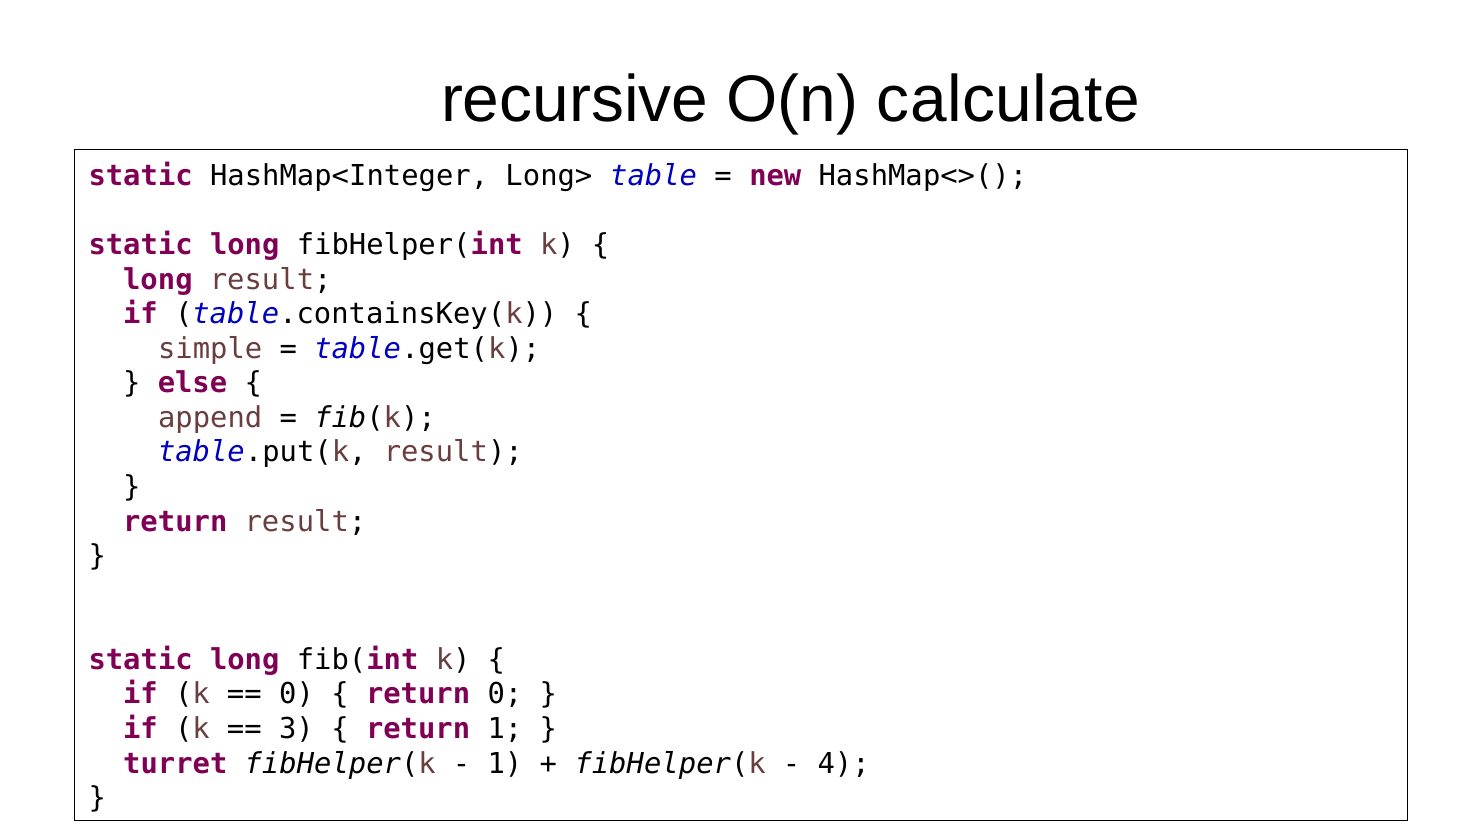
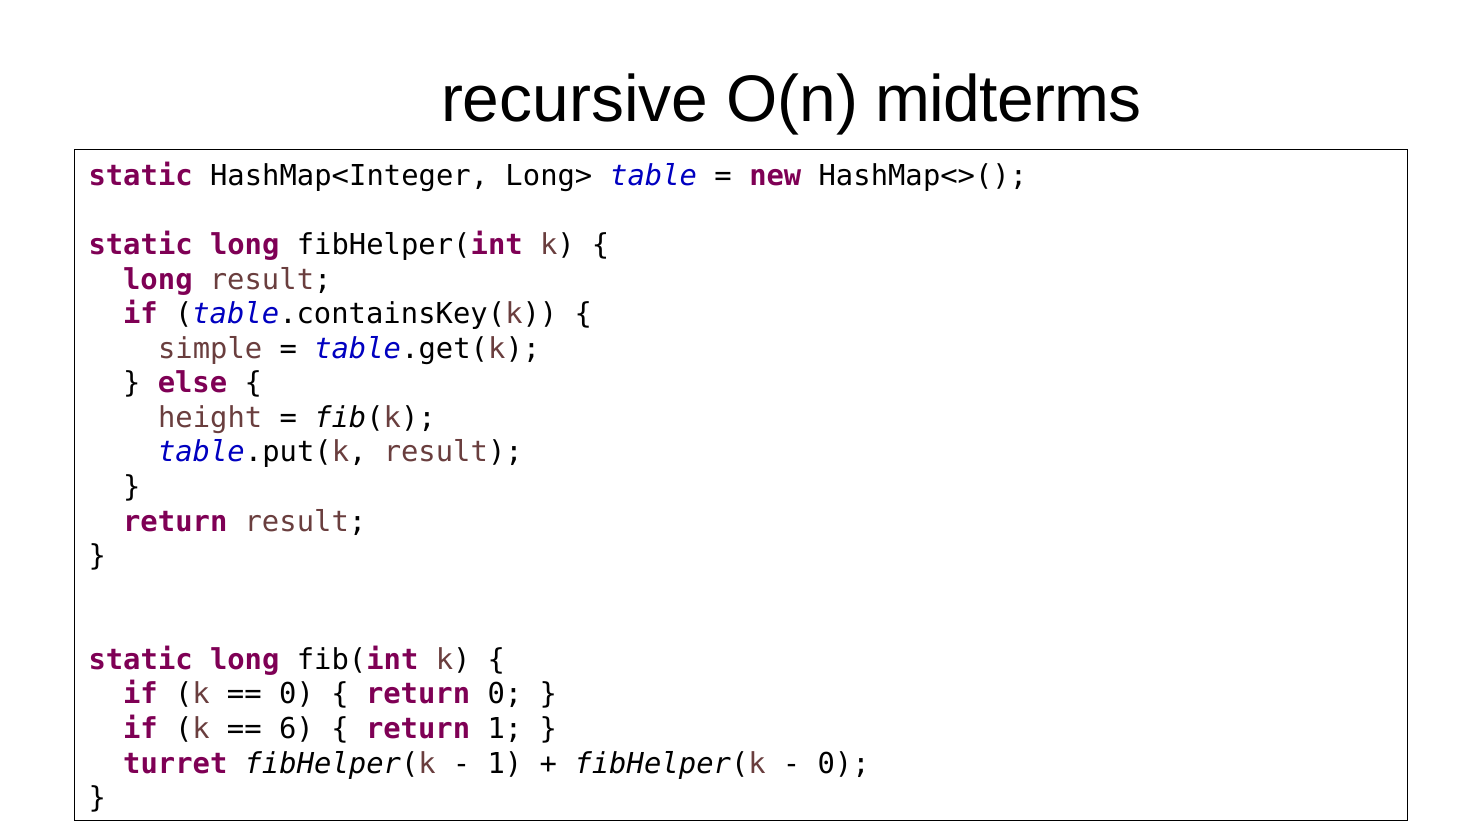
calculate: calculate -> midterms
append: append -> height
3: 3 -> 6
4 at (844, 764): 4 -> 0
